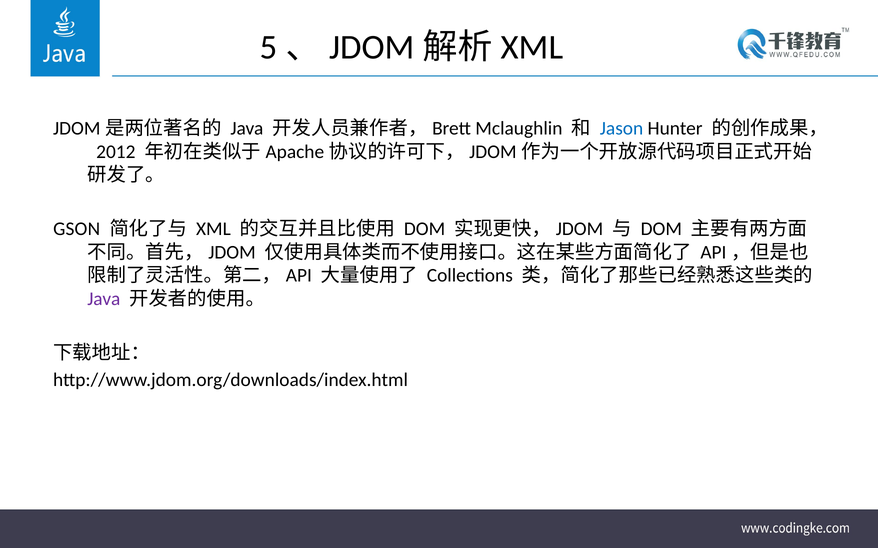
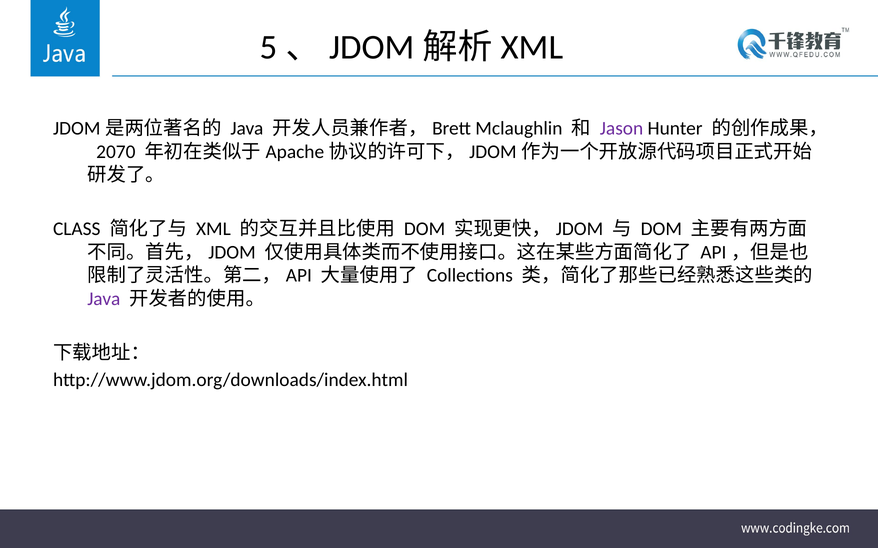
Jason colour: blue -> purple
2012: 2012 -> 2070
GSON: GSON -> CLASS
